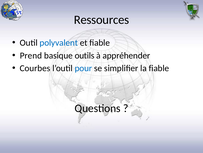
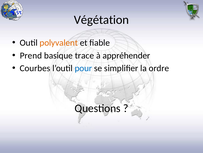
Ressources: Ressources -> Végétation
polyvalent colour: blue -> orange
outils: outils -> trace
la fiable: fiable -> ordre
